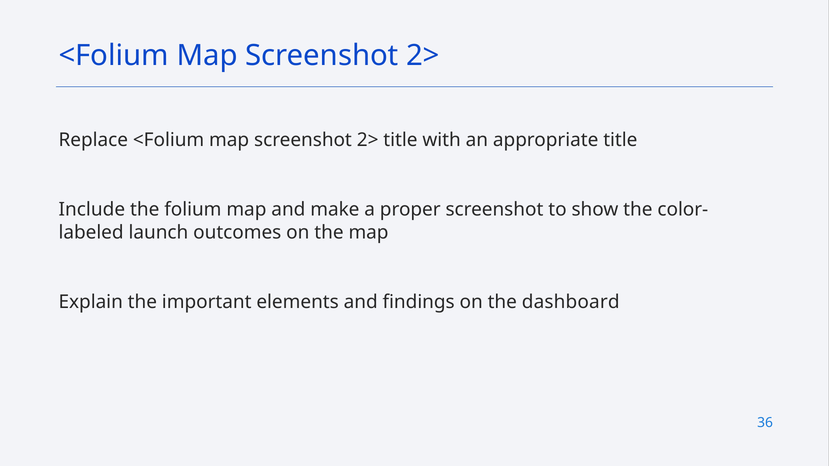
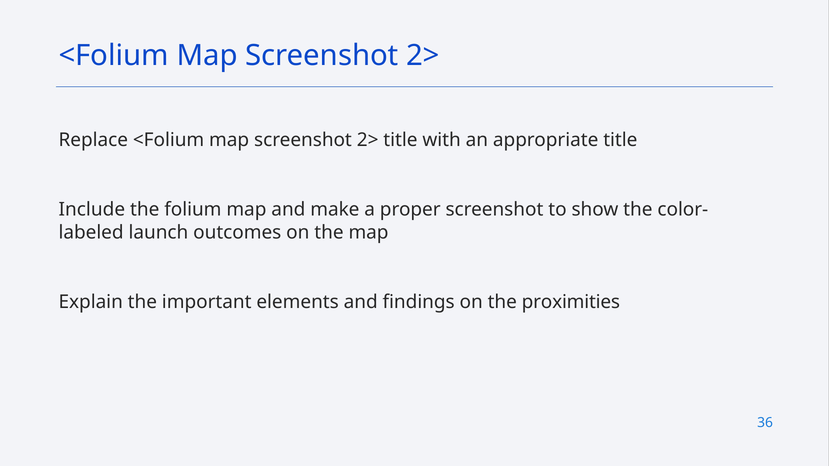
dashboard: dashboard -> proximities
